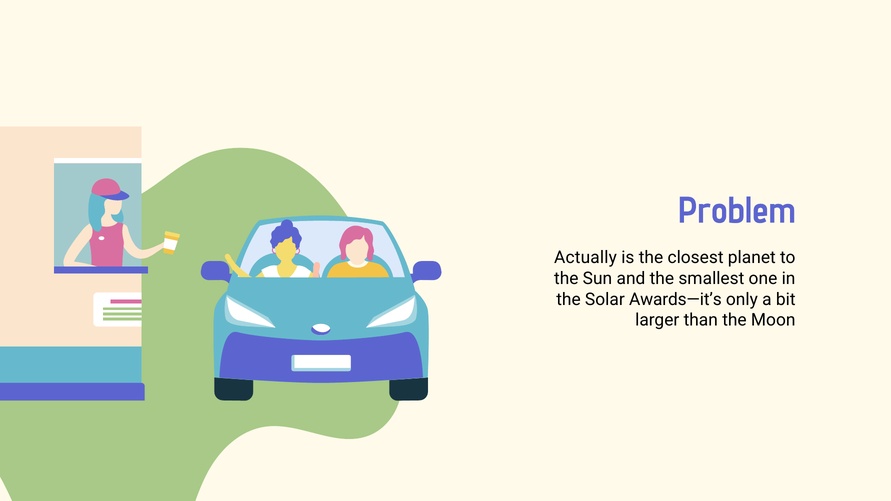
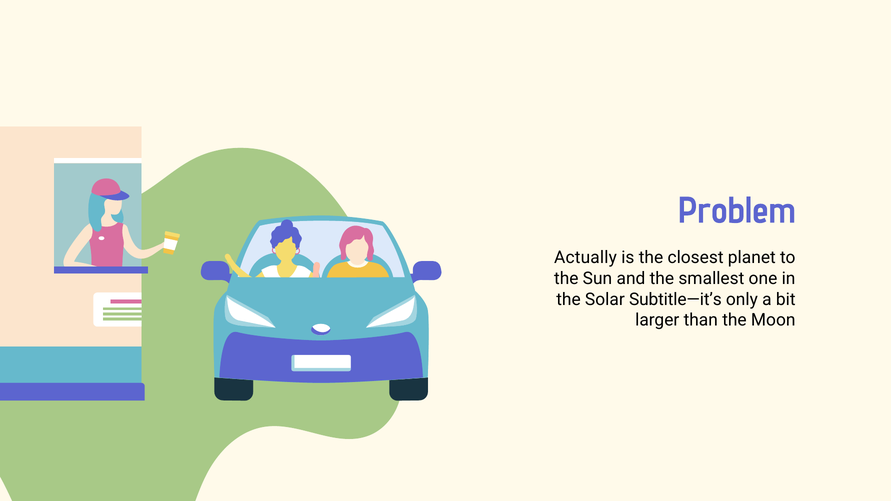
Awards—it’s: Awards—it’s -> Subtitle—it’s
